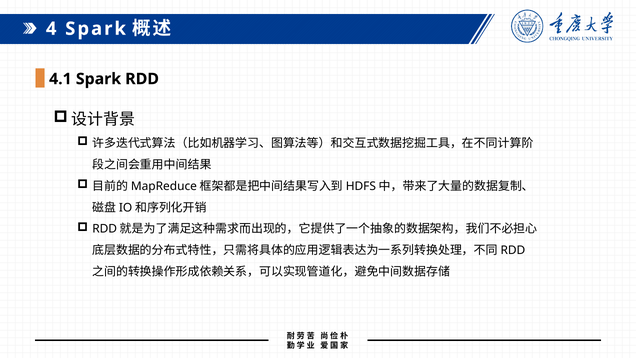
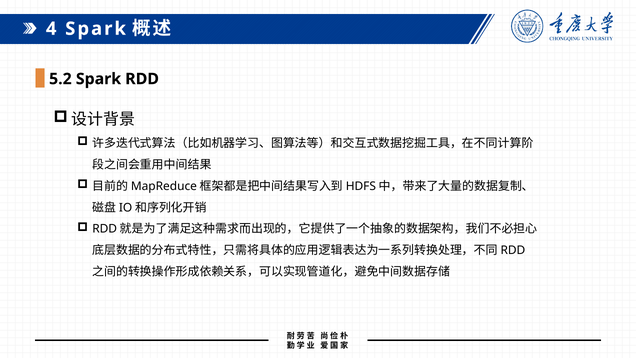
4.1: 4.1 -> 5.2
